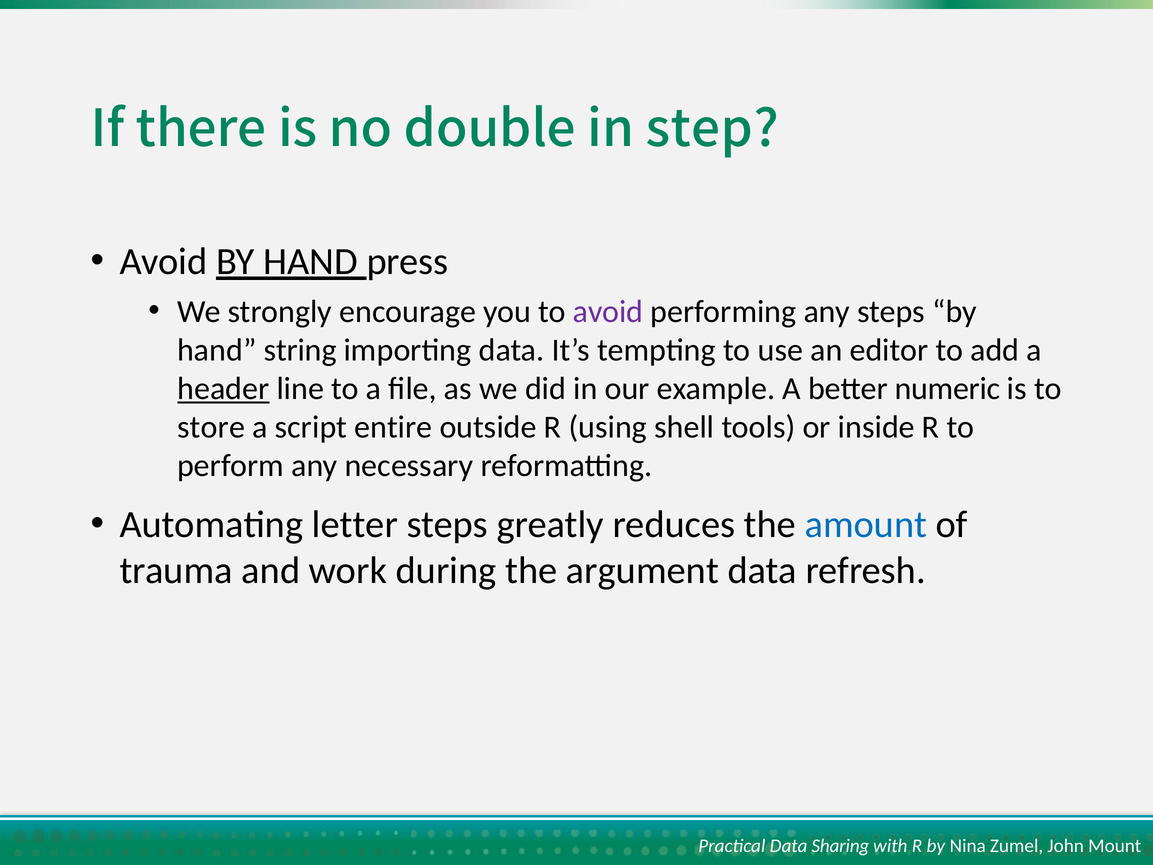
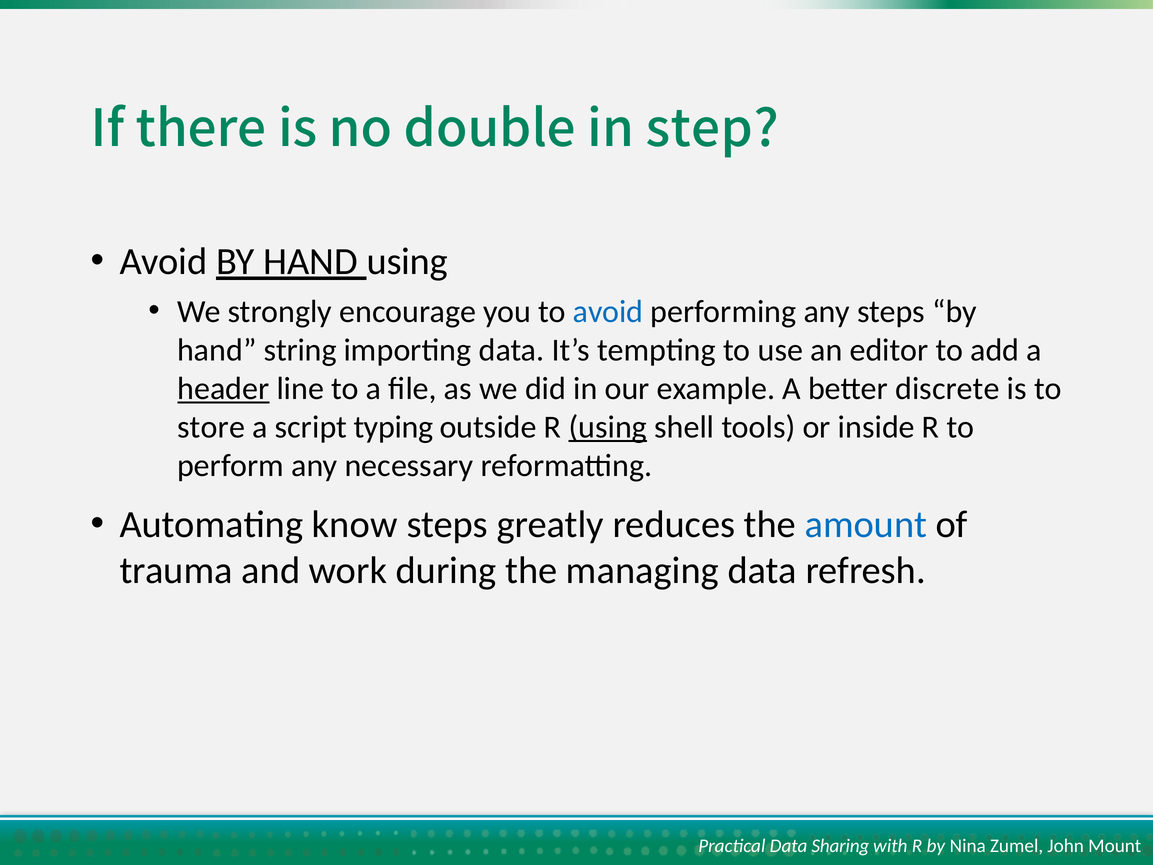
HAND press: press -> using
avoid at (608, 312) colour: purple -> blue
numeric: numeric -> discrete
entire: entire -> typing
using at (608, 427) underline: none -> present
letter: letter -> know
argument: argument -> managing
